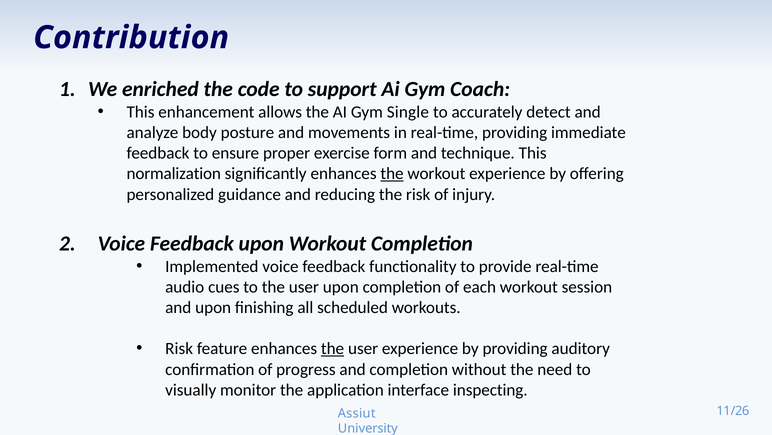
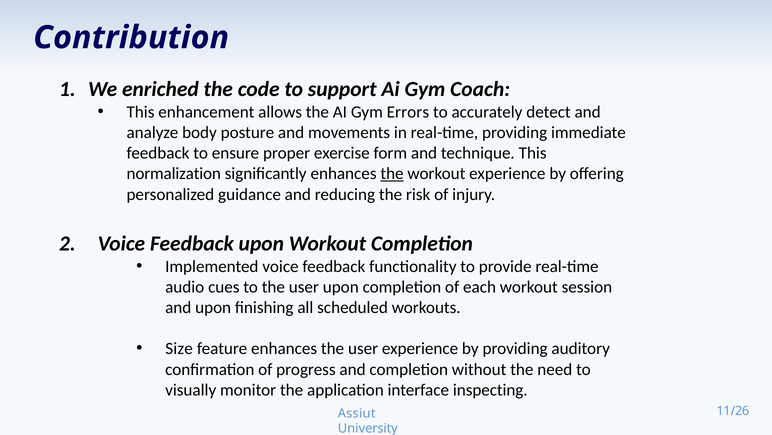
Single: Single -> Errors
Risk at (179, 349): Risk -> Size
the at (333, 349) underline: present -> none
